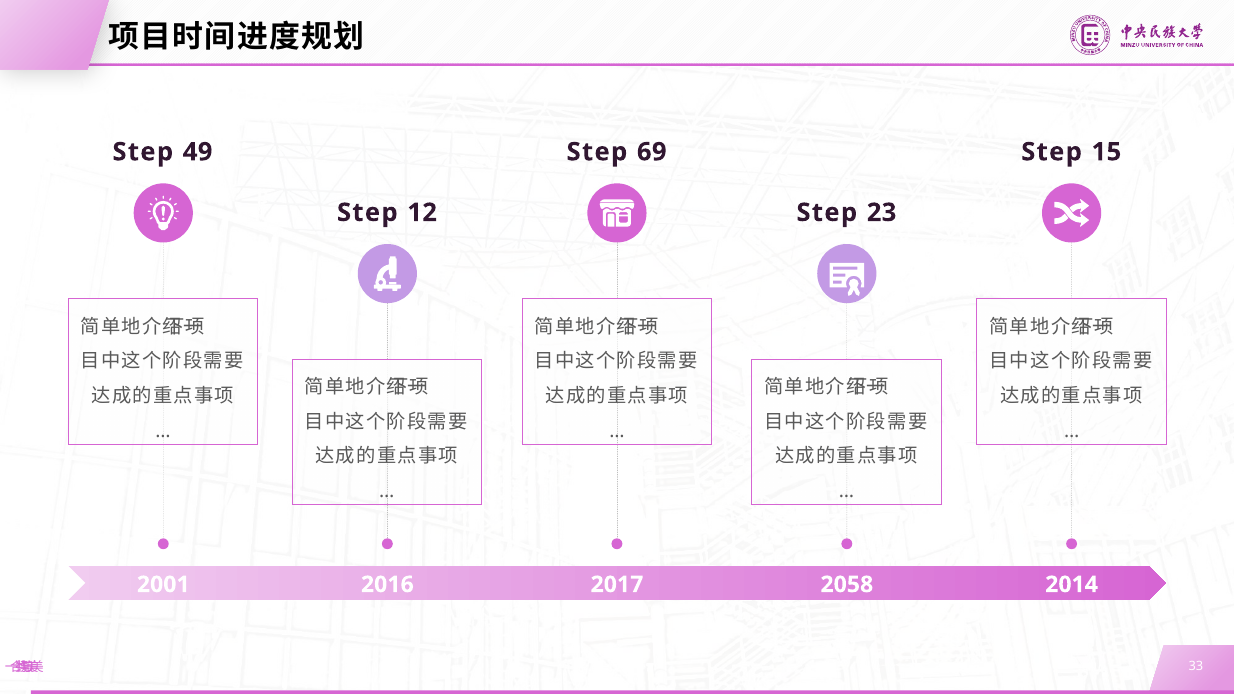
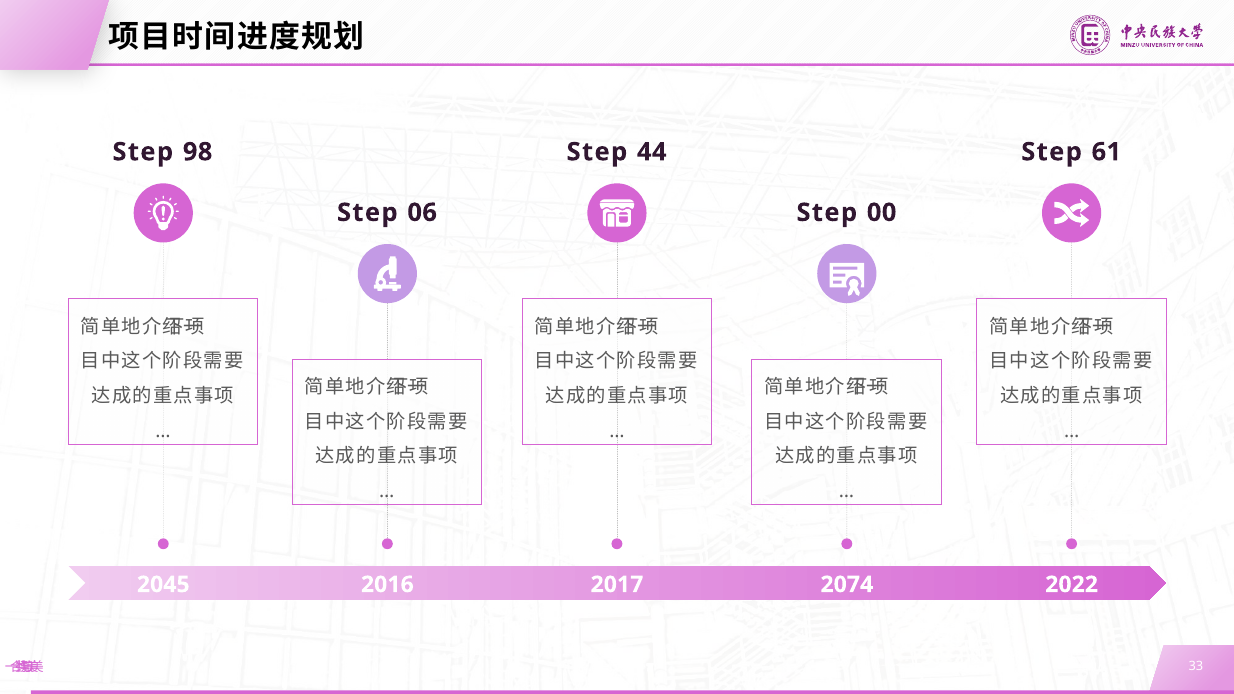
49: 49 -> 98
69: 69 -> 44
15: 15 -> 61
12: 12 -> 06
23: 23 -> 00
2001: 2001 -> 2045
2058: 2058 -> 2074
2014: 2014 -> 2022
